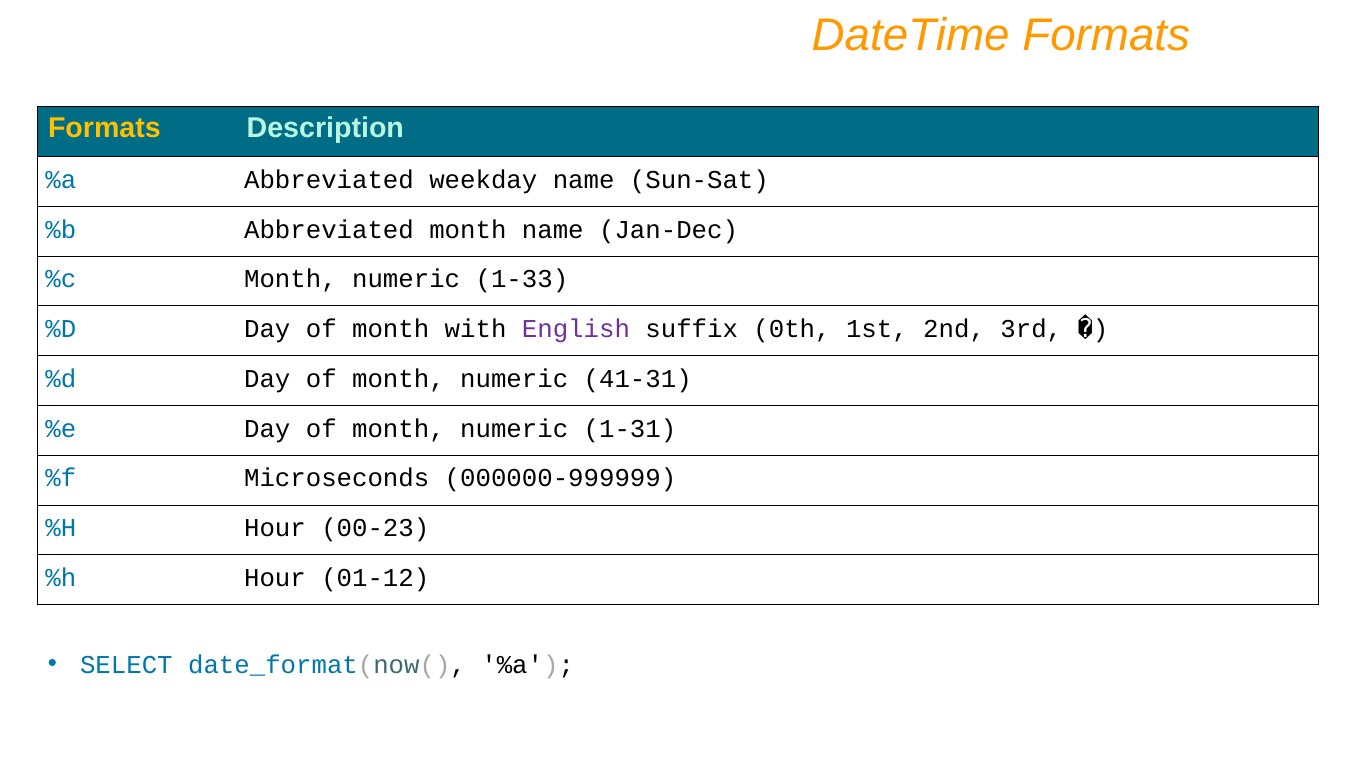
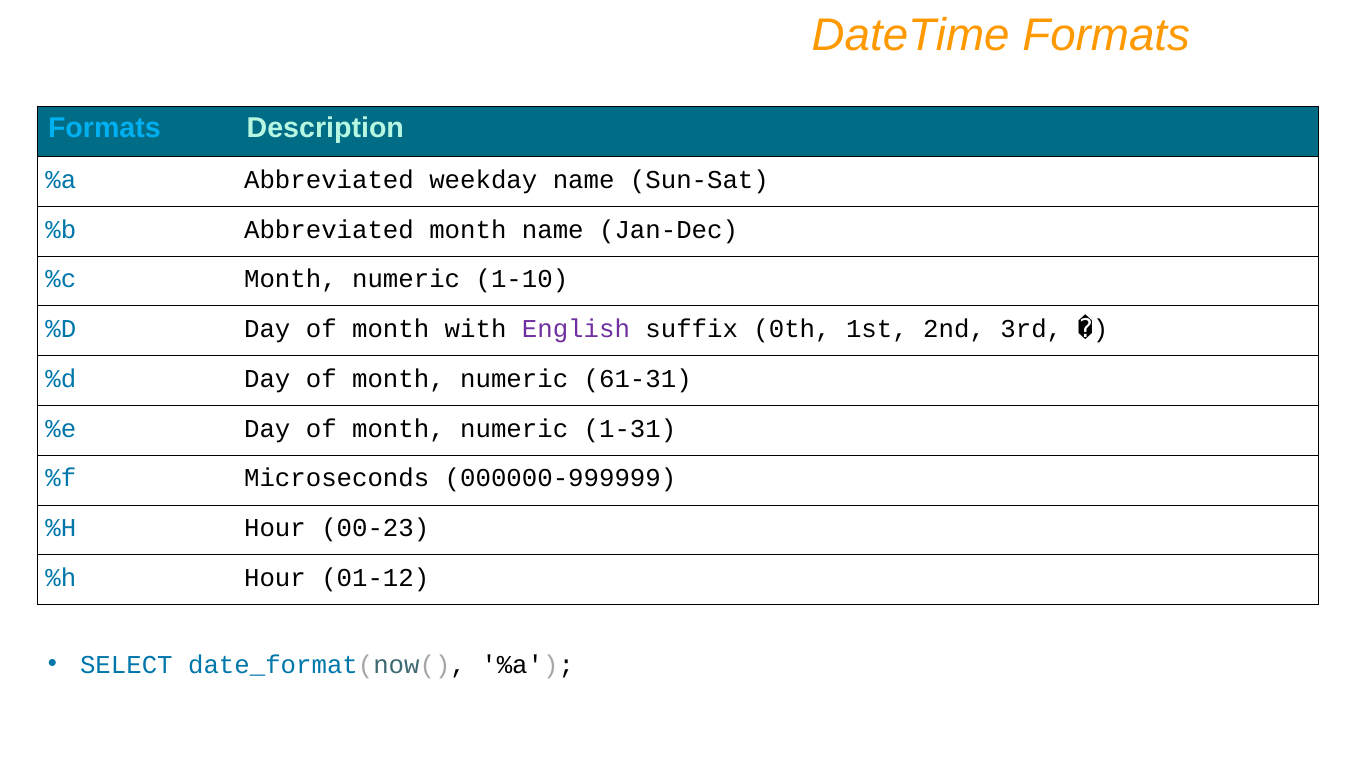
Formats at (104, 128) colour: yellow -> light blue
1-33: 1-33 -> 1-10
41-31: 41-31 -> 61-31
